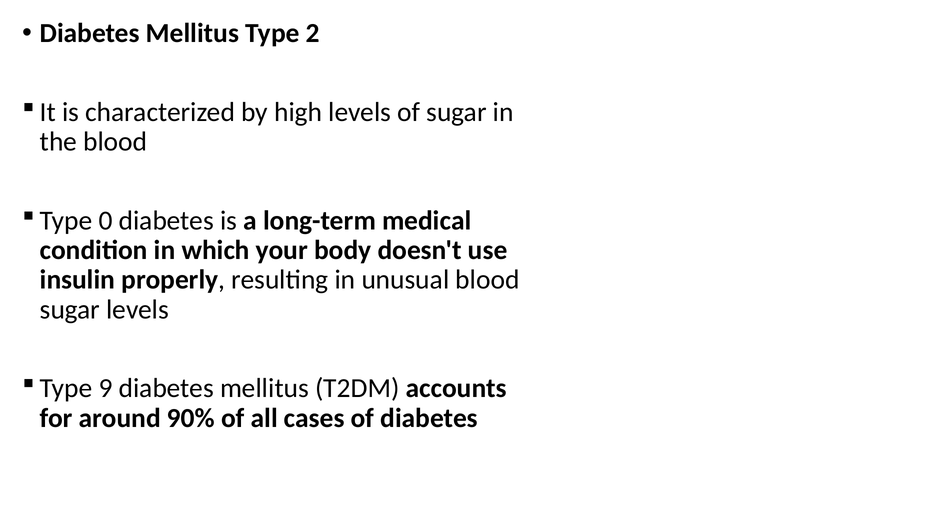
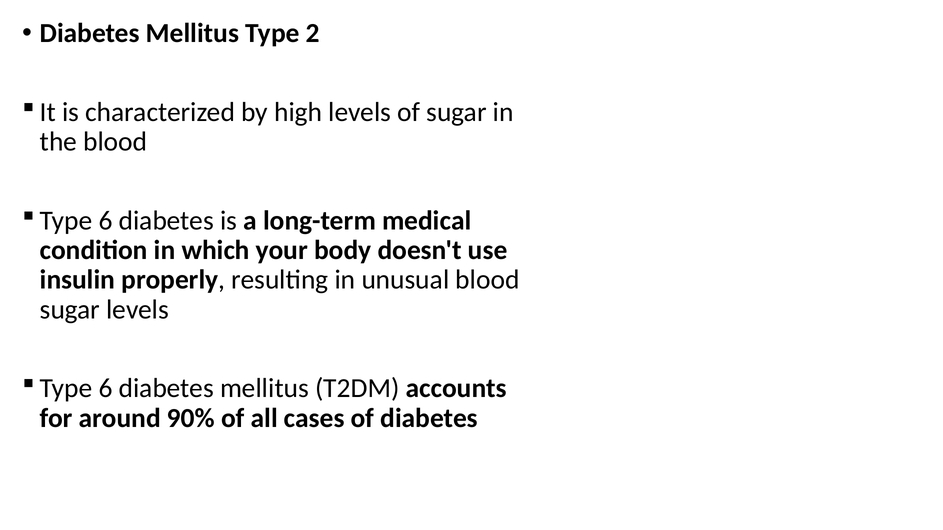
0 at (106, 221): 0 -> 6
9 at (106, 389): 9 -> 6
